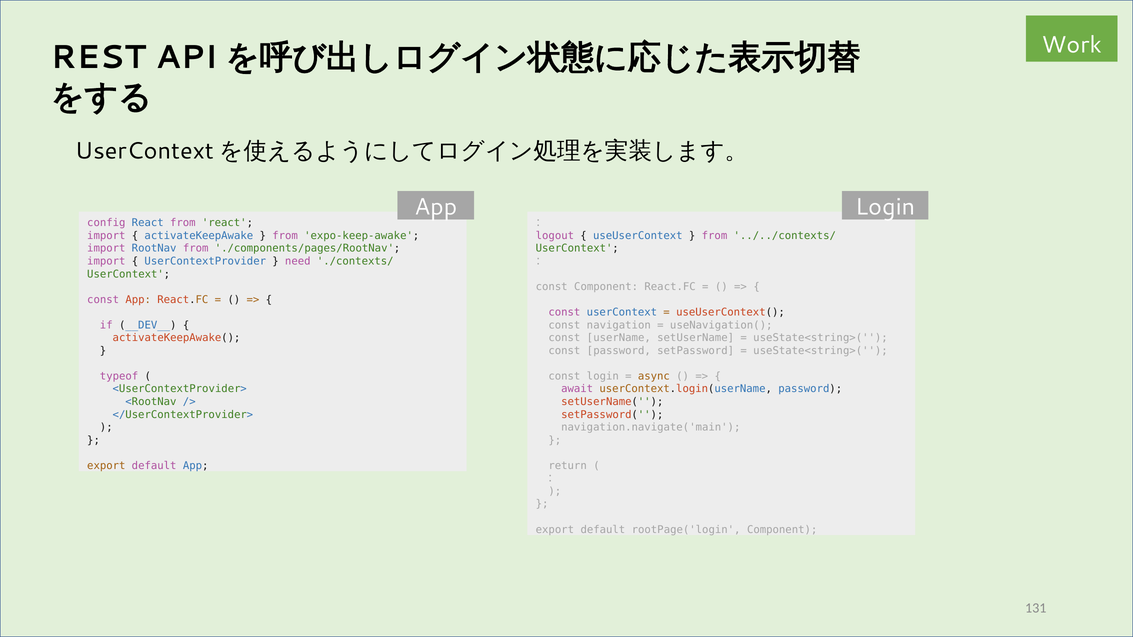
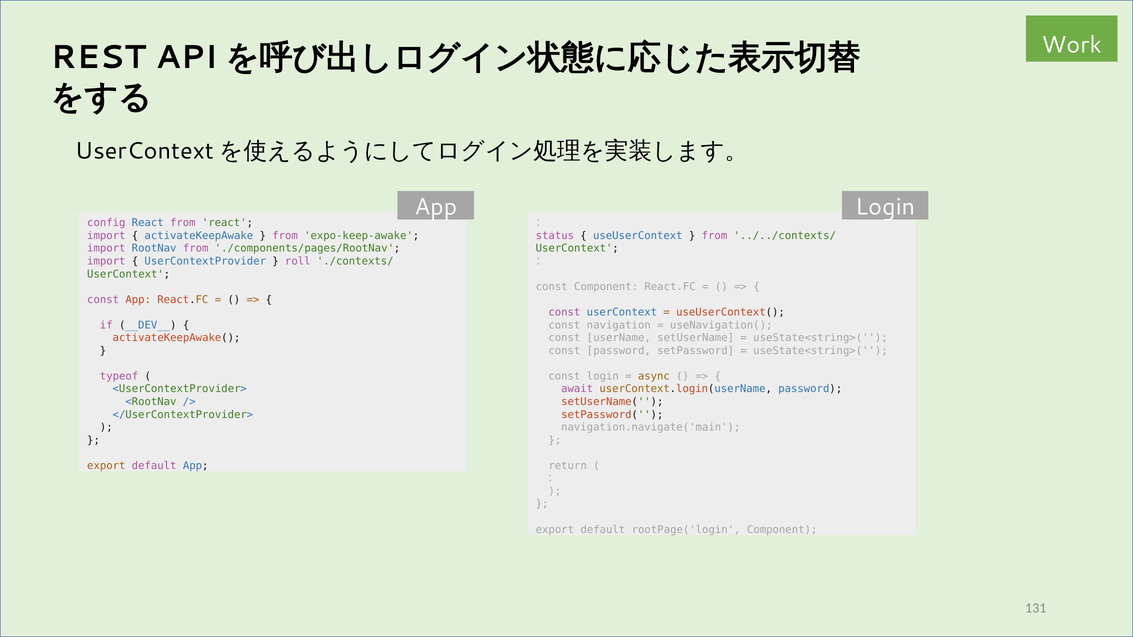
logout: logout -> status
need: need -> roll
